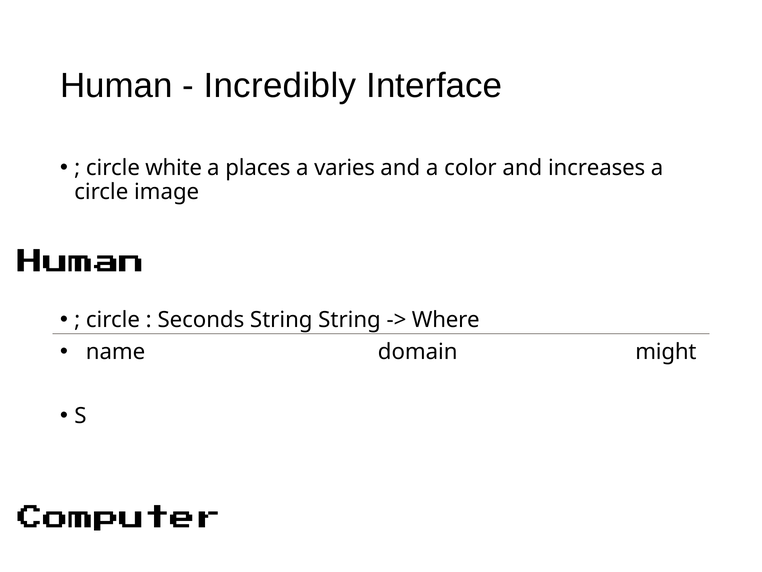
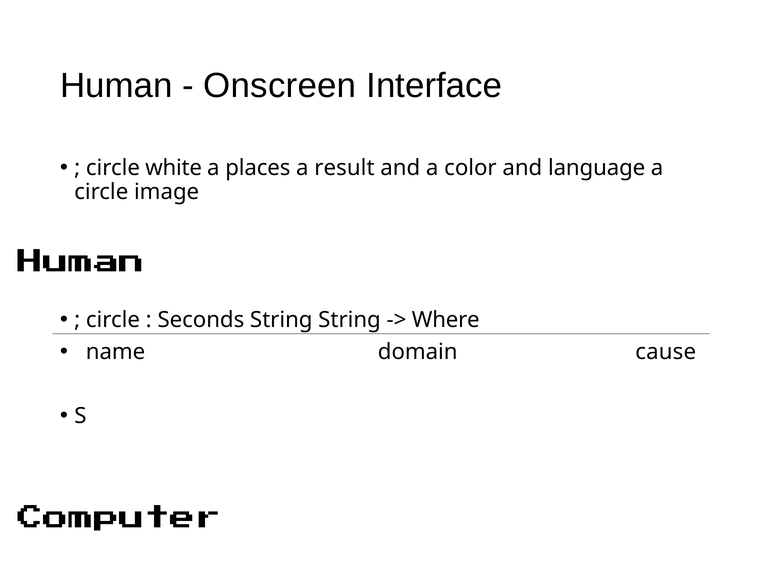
Incredibly: Incredibly -> Onscreen
varies: varies -> result
increases: increases -> language
might: might -> cause
